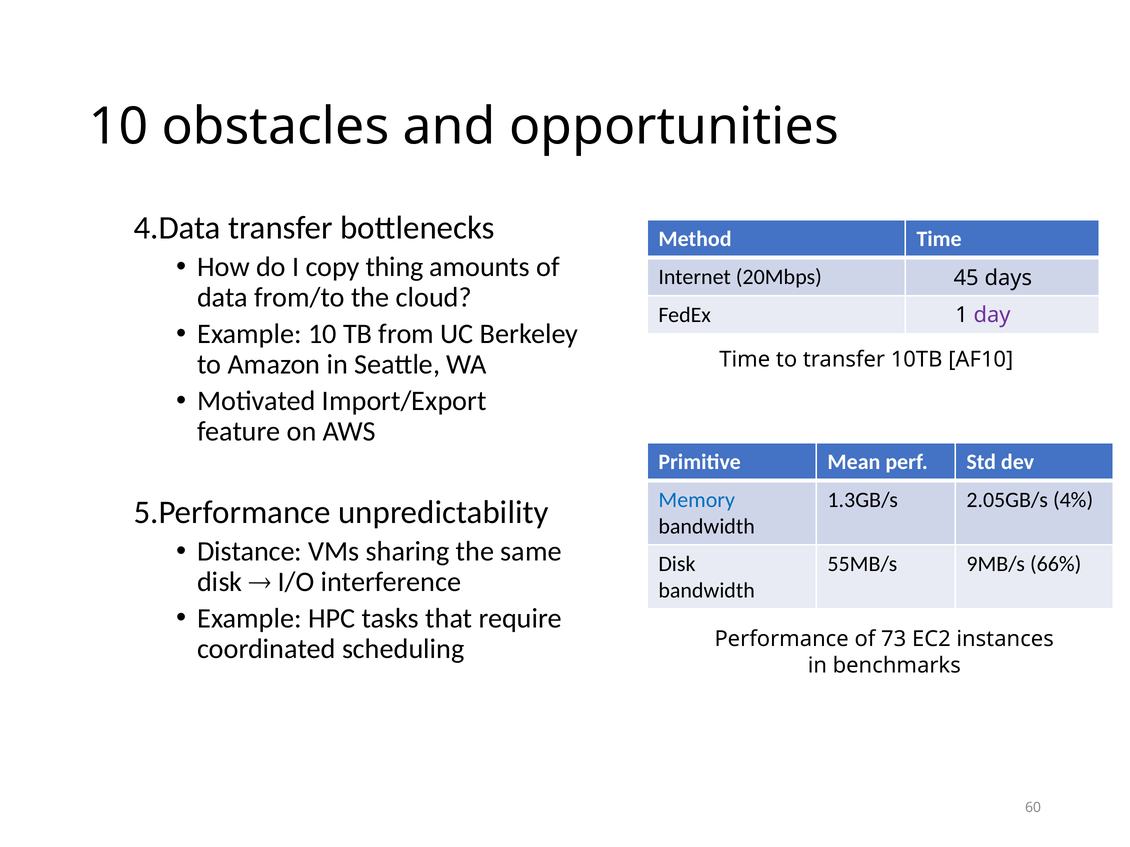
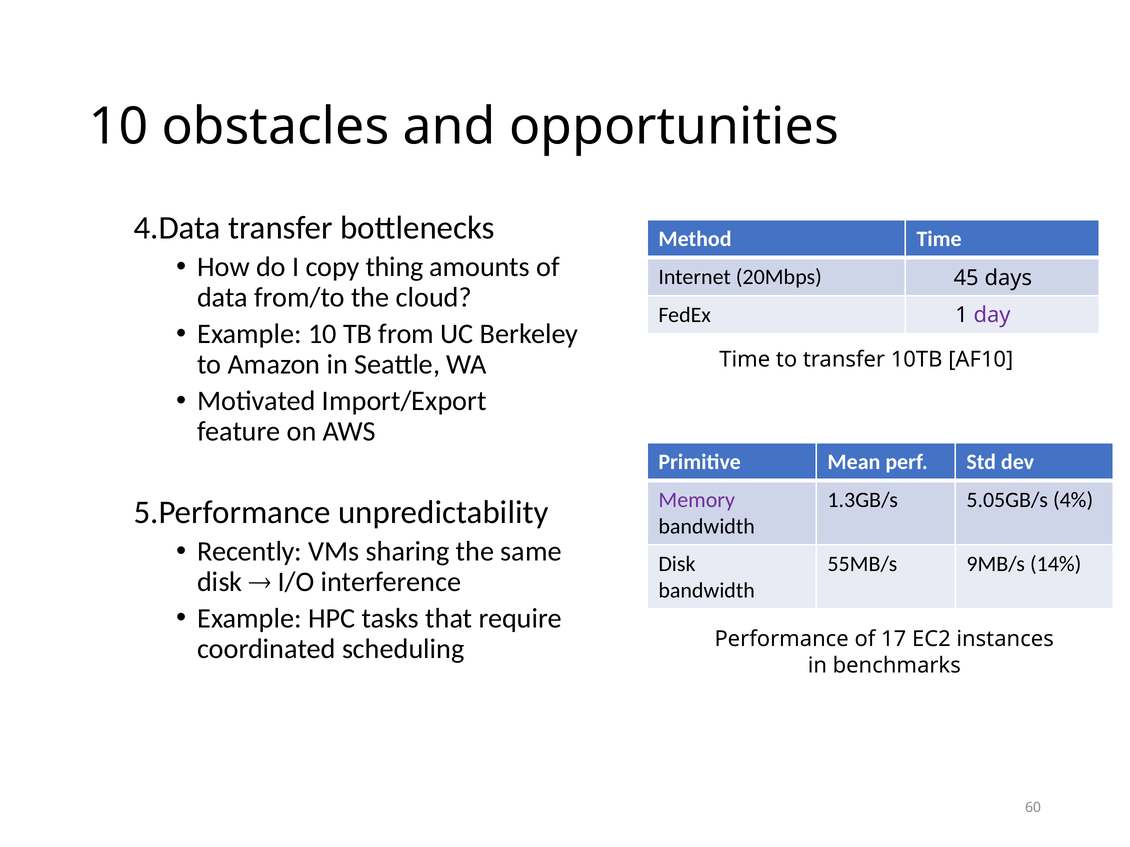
Memory colour: blue -> purple
2.05GB/s: 2.05GB/s -> 5.05GB/s
Distance: Distance -> Recently
66%: 66% -> 14%
73: 73 -> 17
